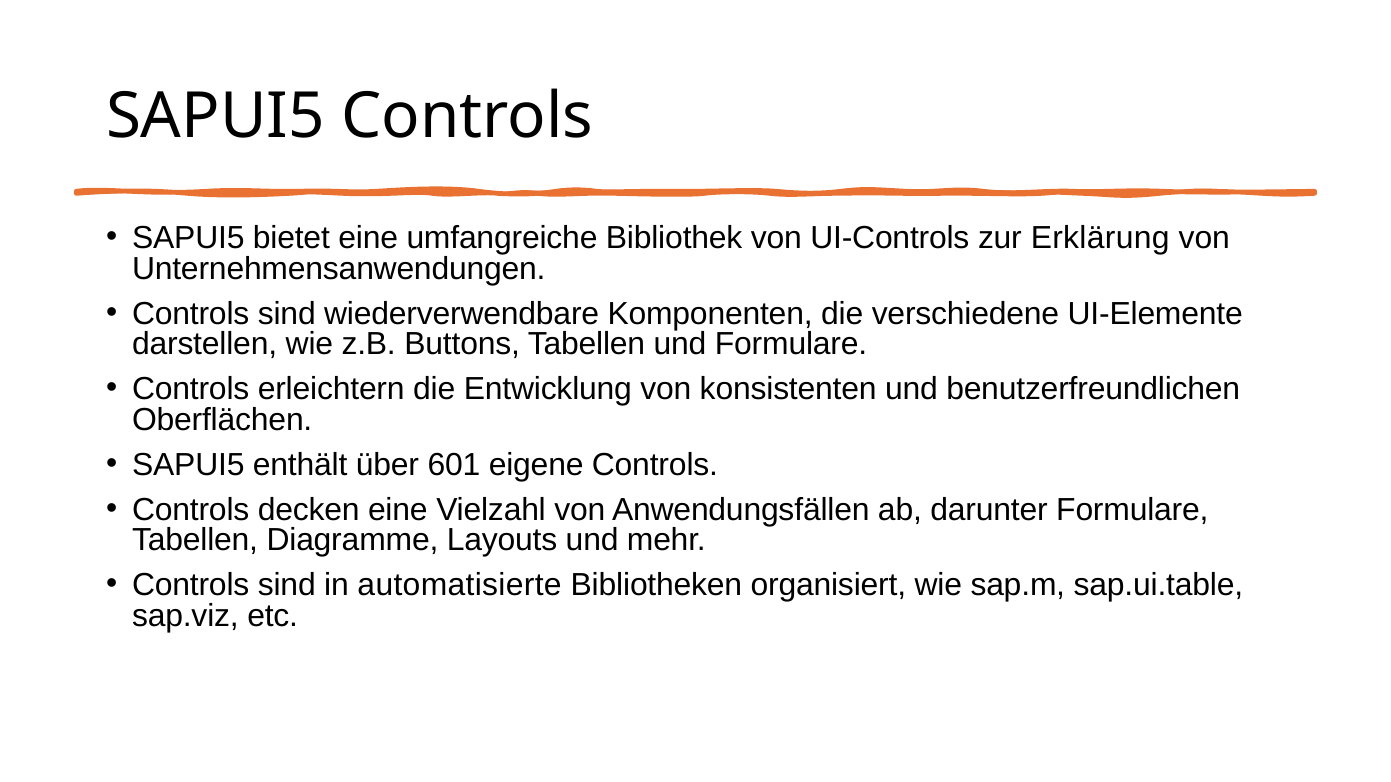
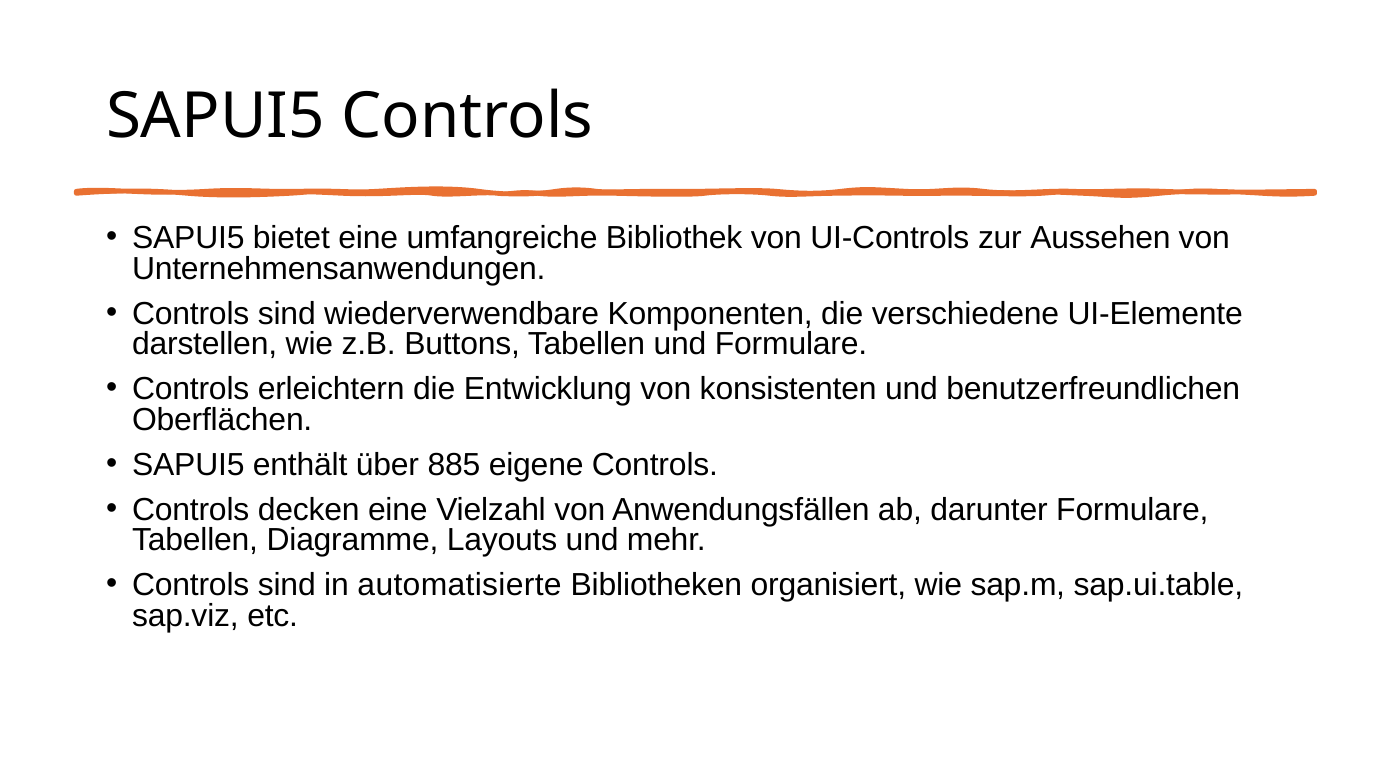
Erklärung: Erklärung -> Aussehen
601: 601 -> 885
